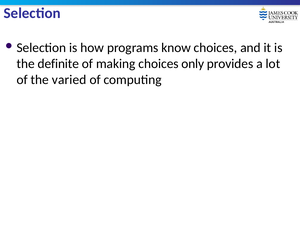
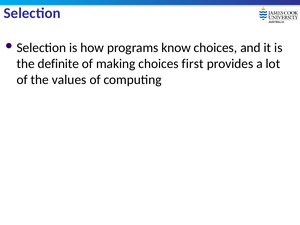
only: only -> first
varied: varied -> values
